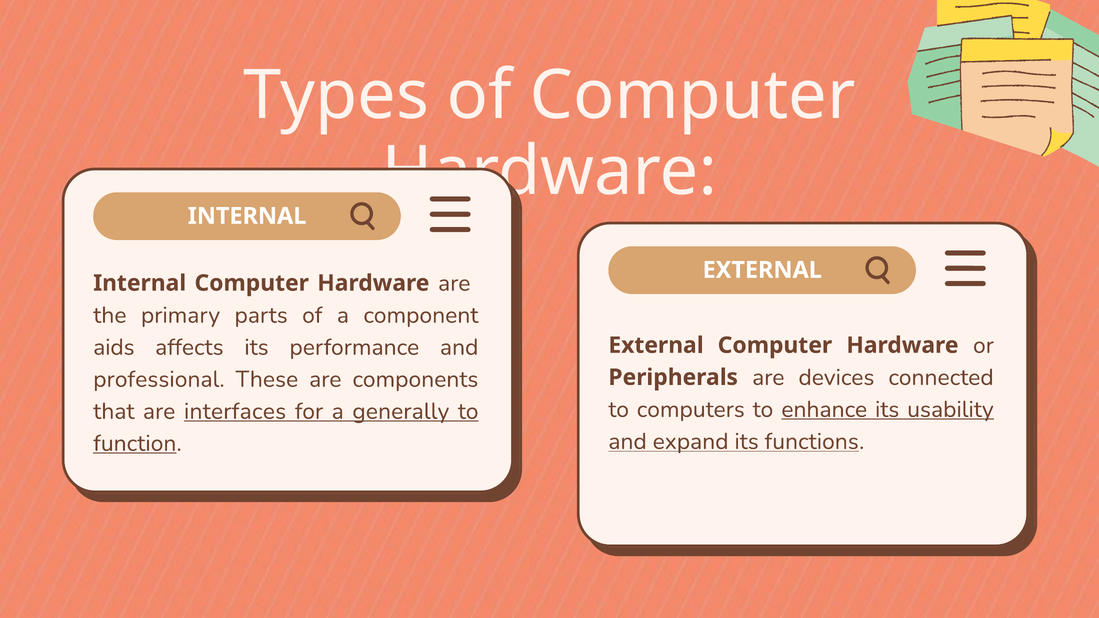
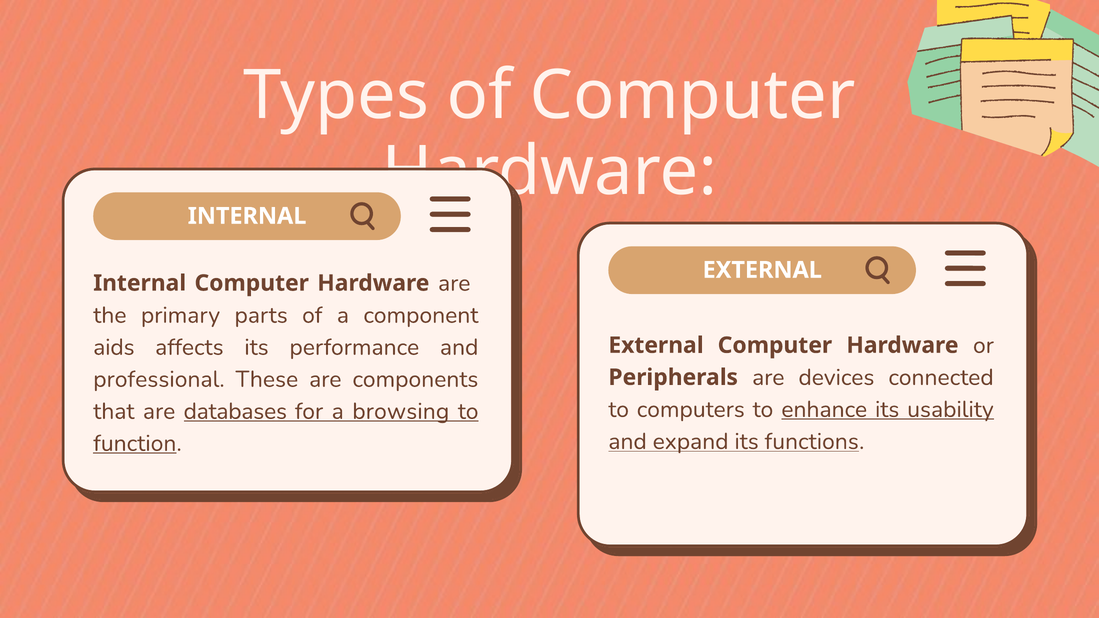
interfaces: interfaces -> databases
generally: generally -> browsing
